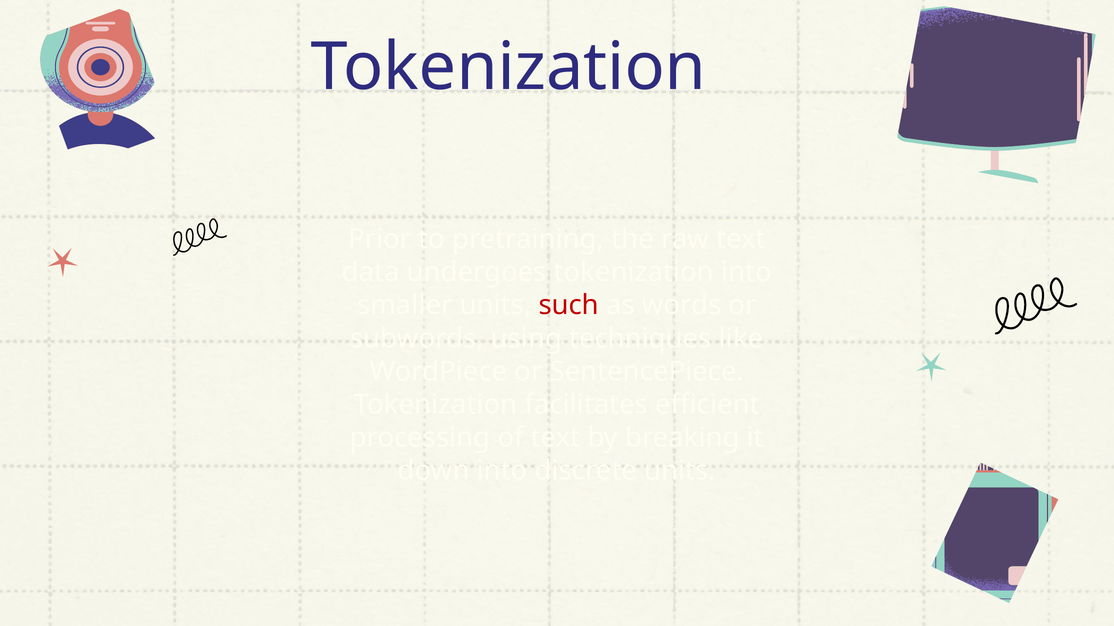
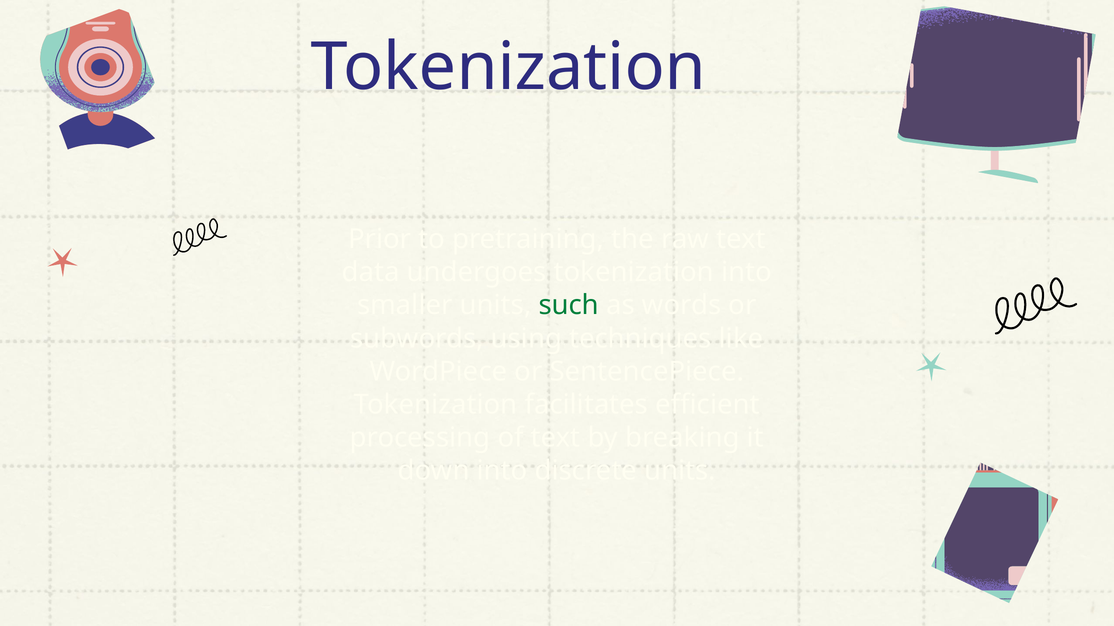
such colour: red -> green
